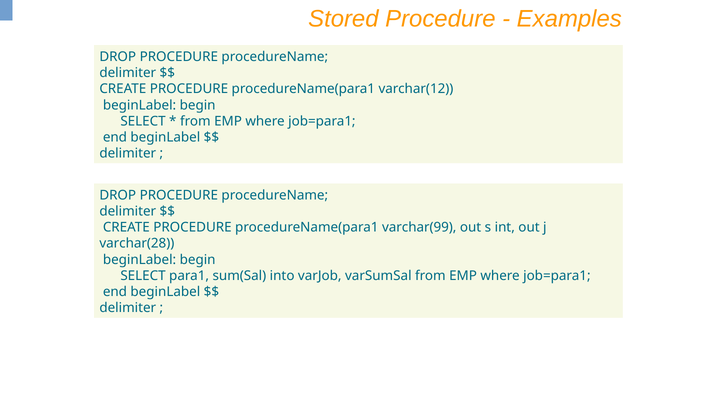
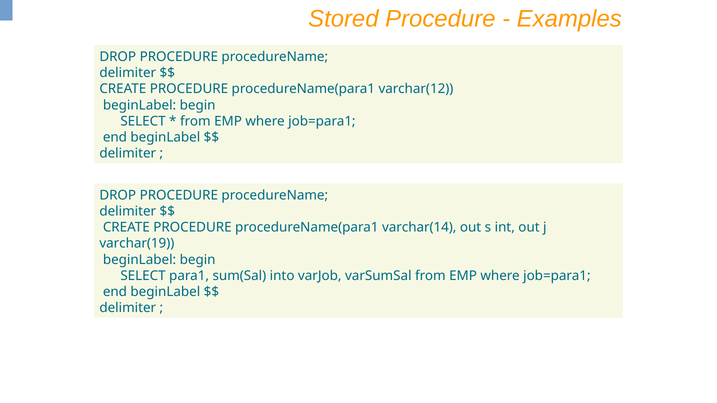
varchar(99: varchar(99 -> varchar(14
varchar(28: varchar(28 -> varchar(19
